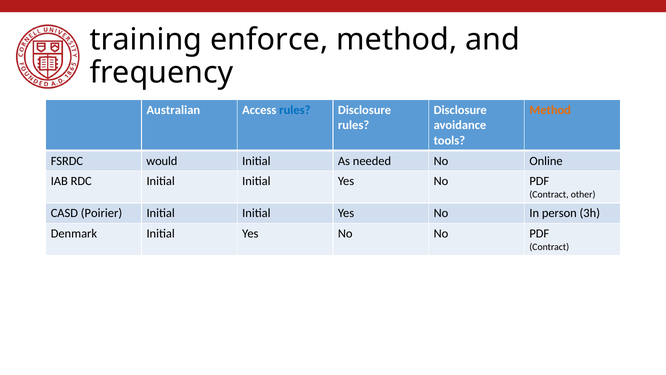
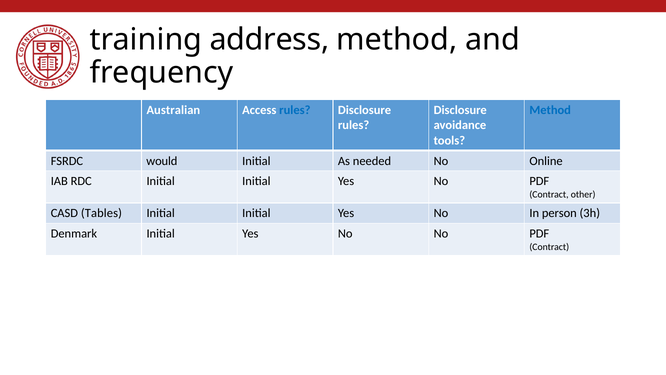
enforce: enforce -> address
Method at (550, 110) colour: orange -> blue
Poirier: Poirier -> Tables
